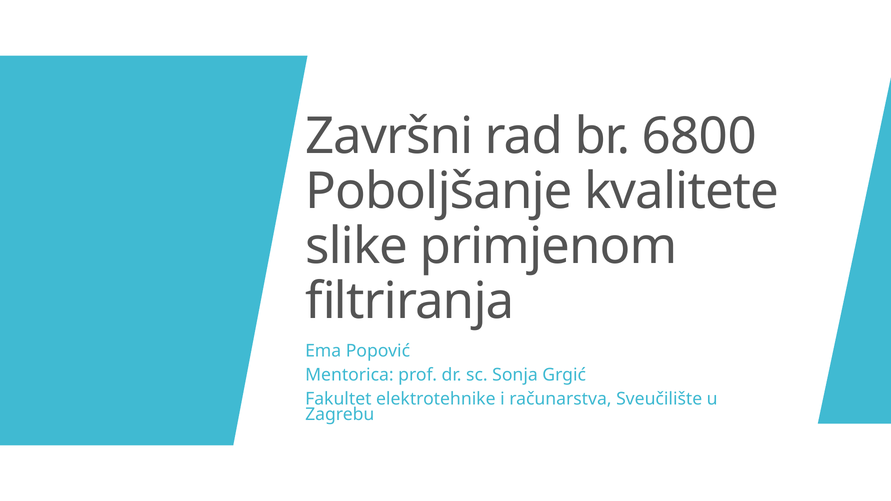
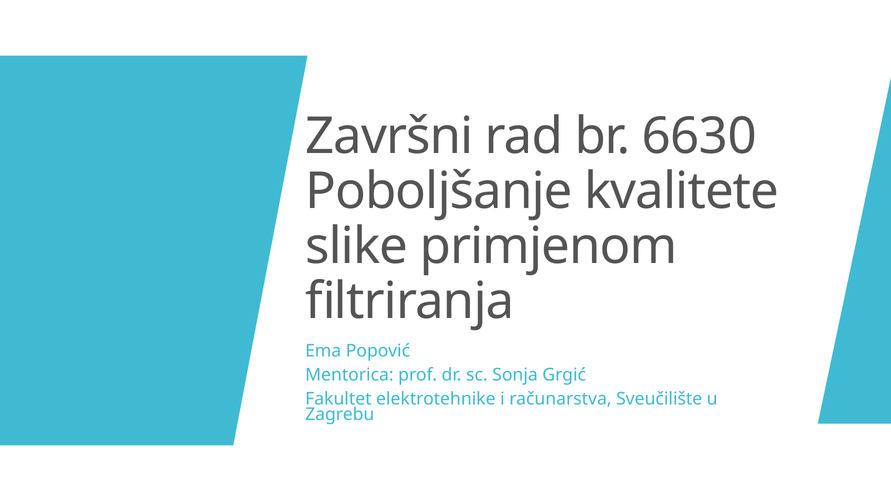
6800: 6800 -> 6630
